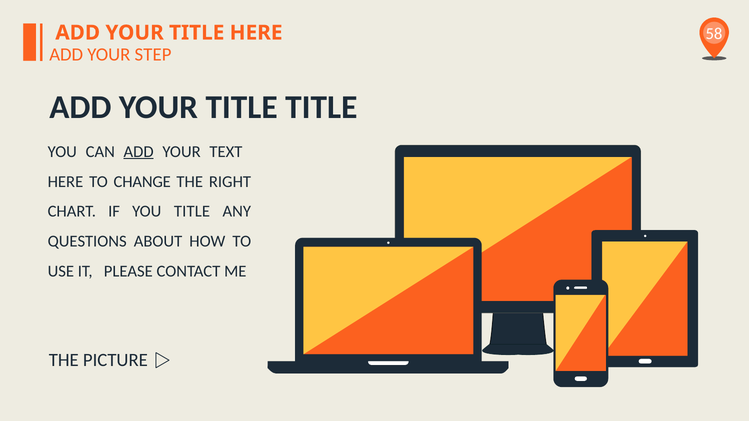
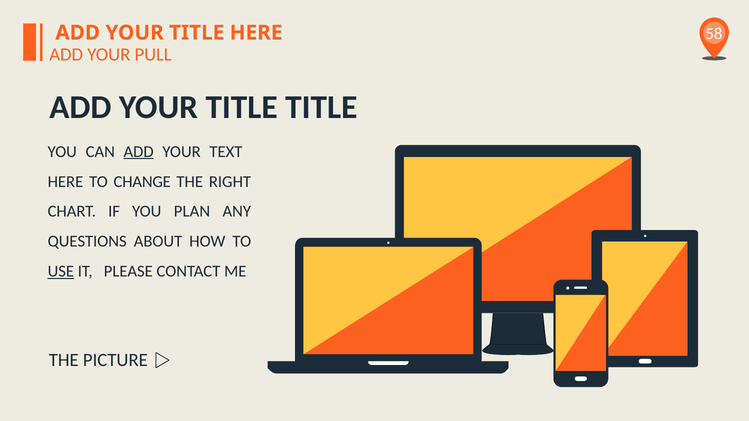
STEP: STEP -> PULL
YOU TITLE: TITLE -> PLAN
USE underline: none -> present
